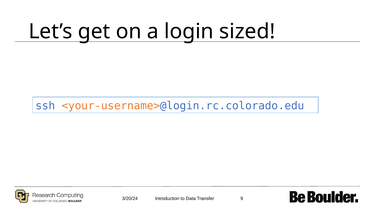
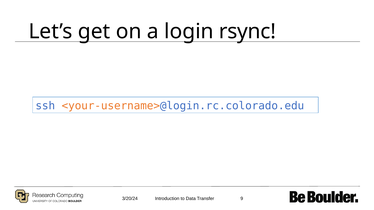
sized: sized -> rsync
